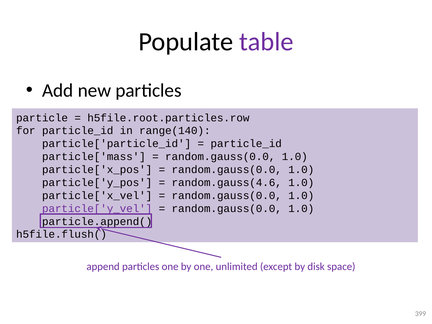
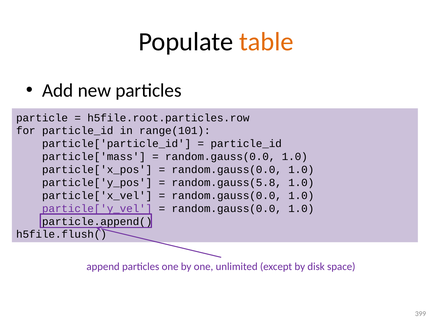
table colour: purple -> orange
range(140: range(140 -> range(101
random.gauss(4.6: random.gauss(4.6 -> random.gauss(5.8
